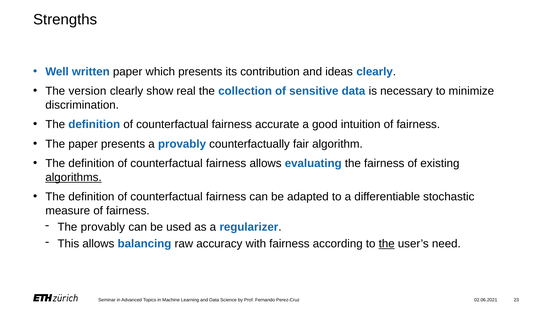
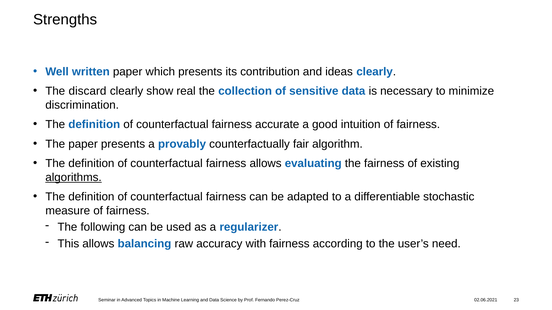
version: version -> discard
The provably: provably -> following
the at (387, 244) underline: present -> none
